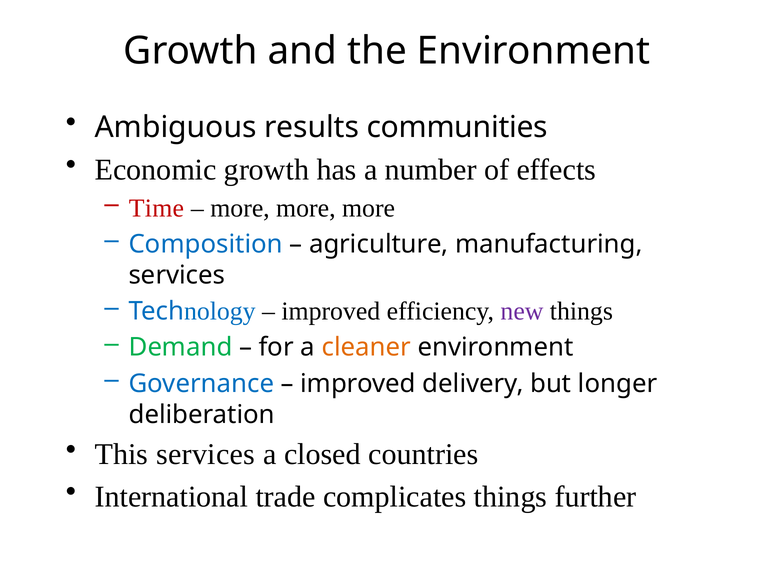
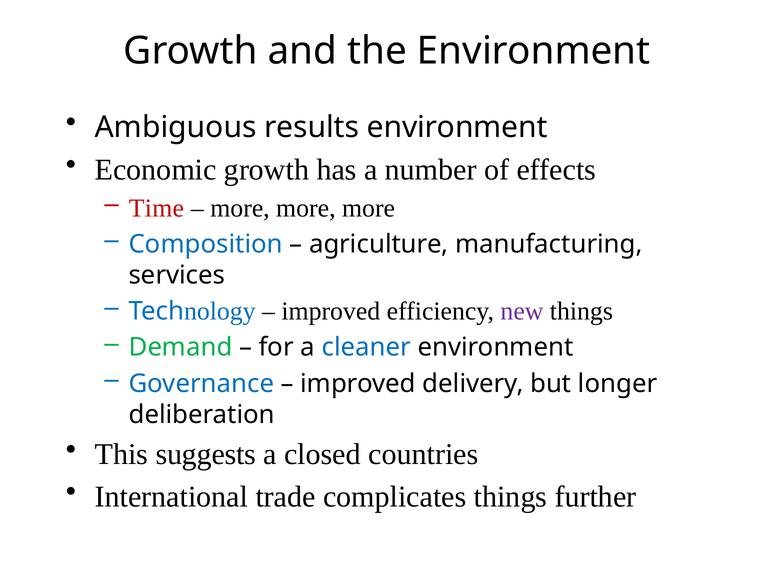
results communities: communities -> environment
cleaner colour: orange -> blue
This services: services -> suggests
